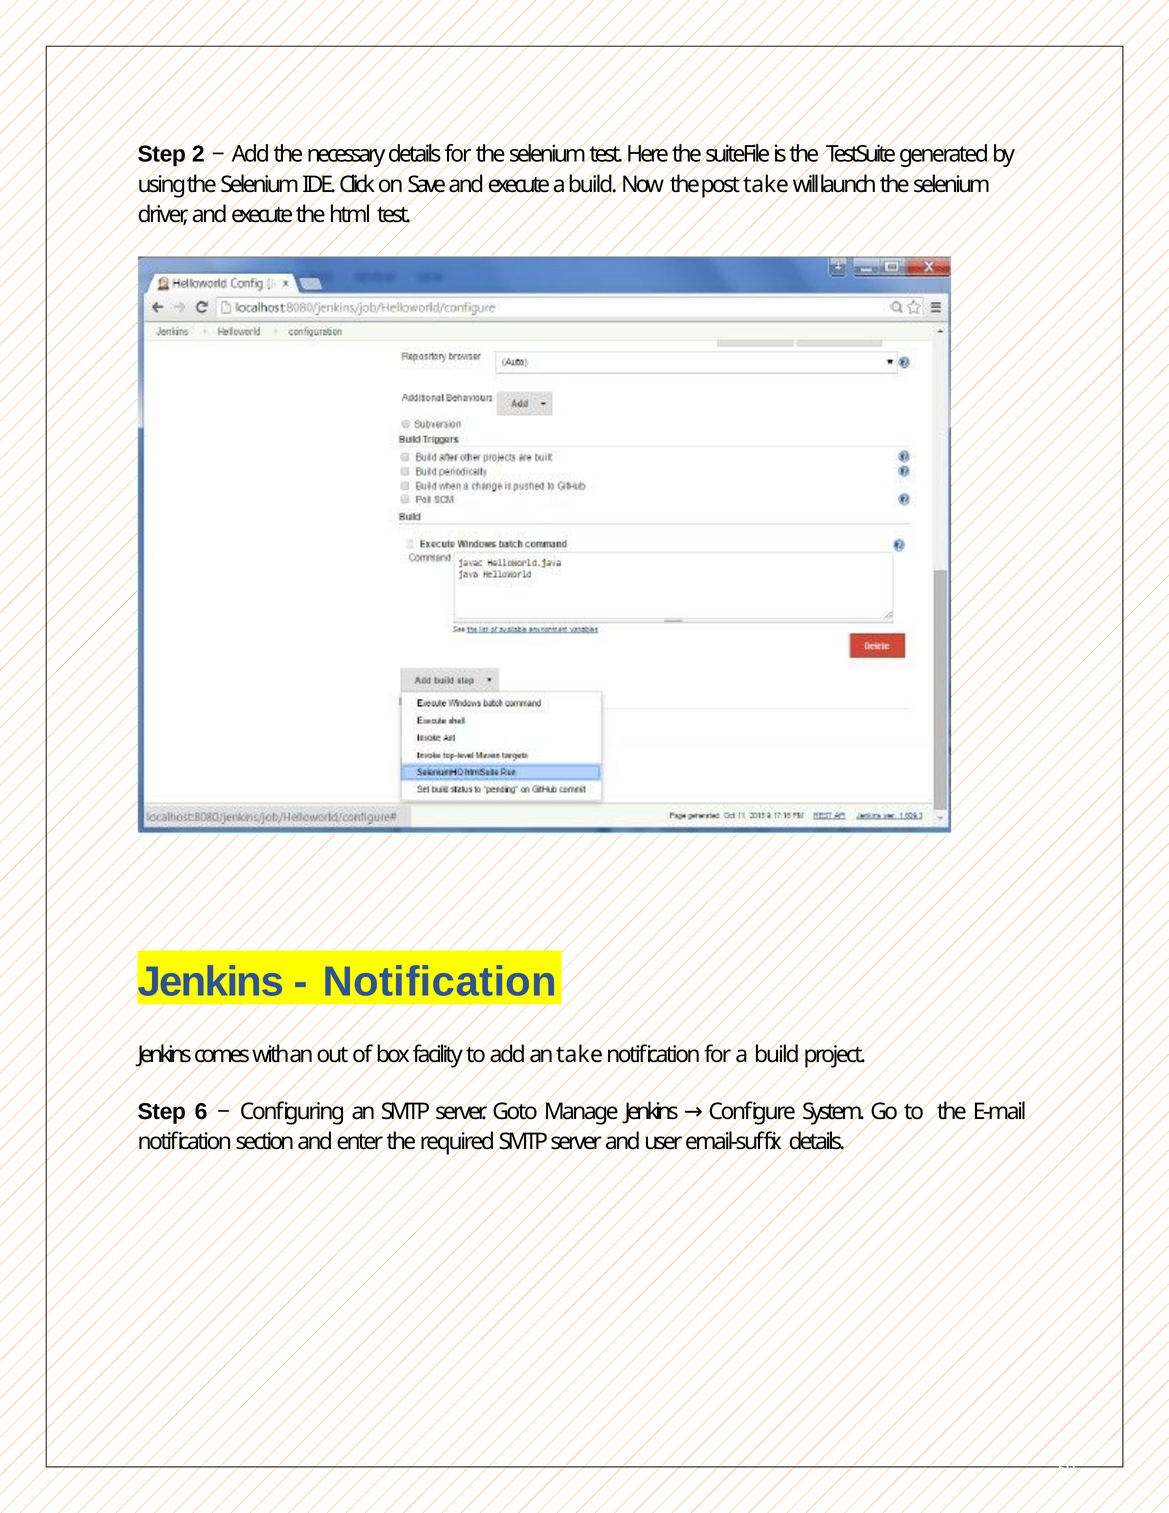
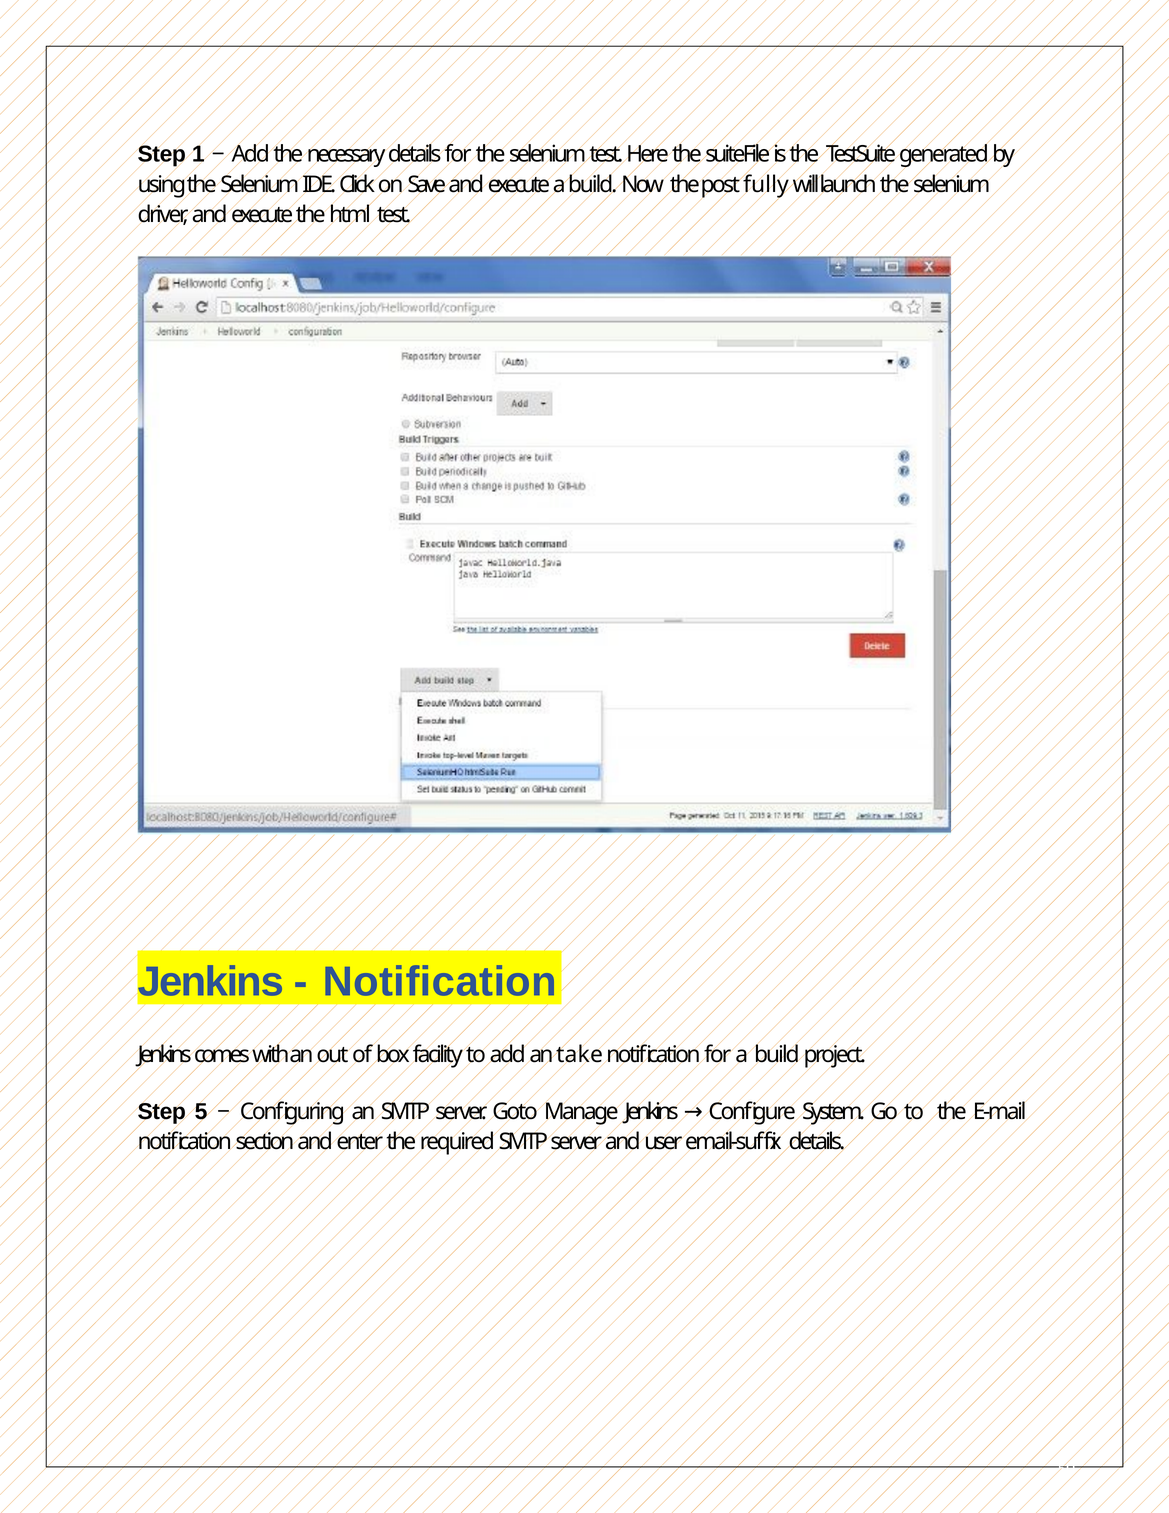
2: 2 -> 1
post take: take -> fully
6: 6 -> 5
